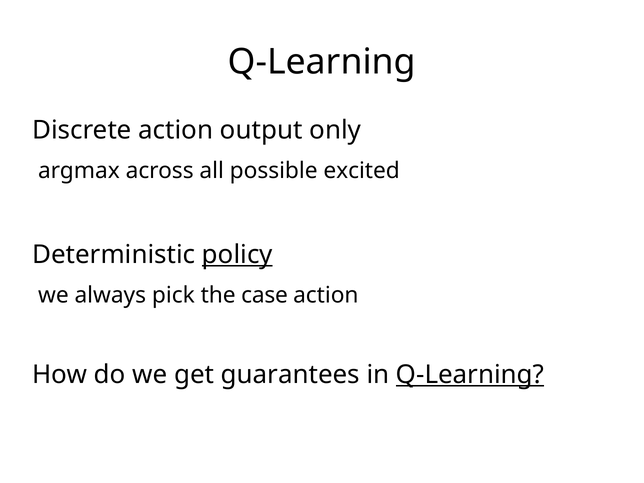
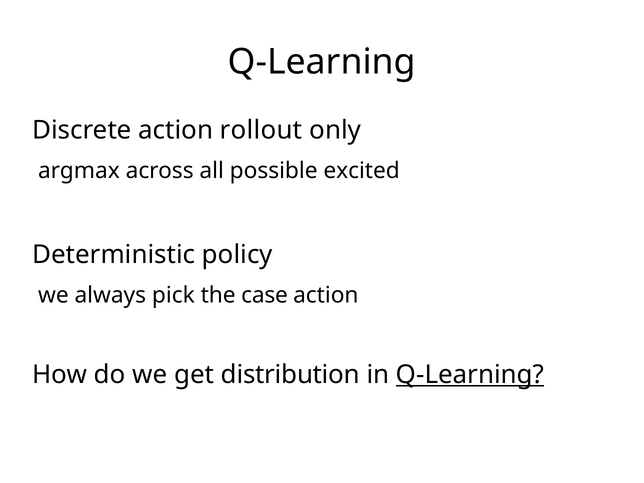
output: output -> rollout
policy underline: present -> none
guarantees: guarantees -> distribution
